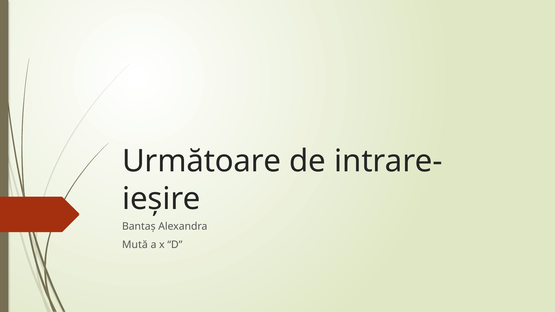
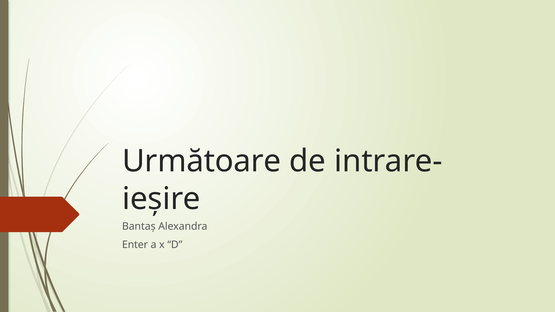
Mută: Mută -> Enter
